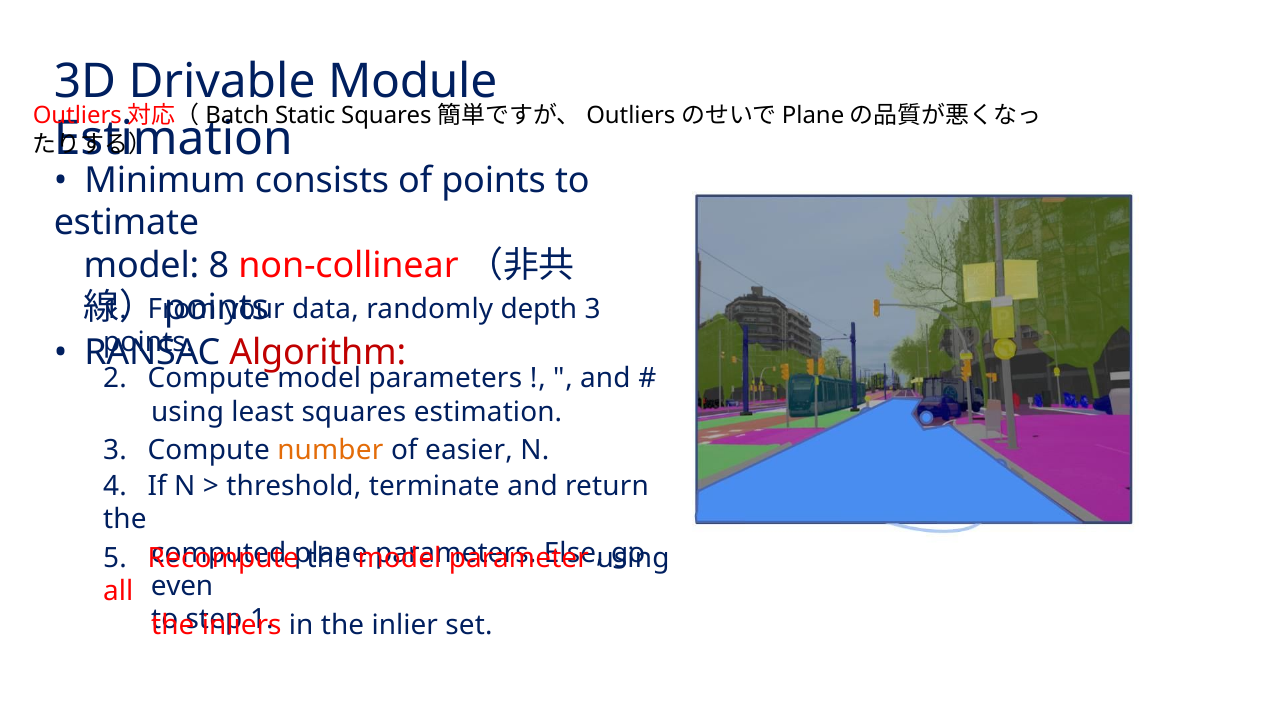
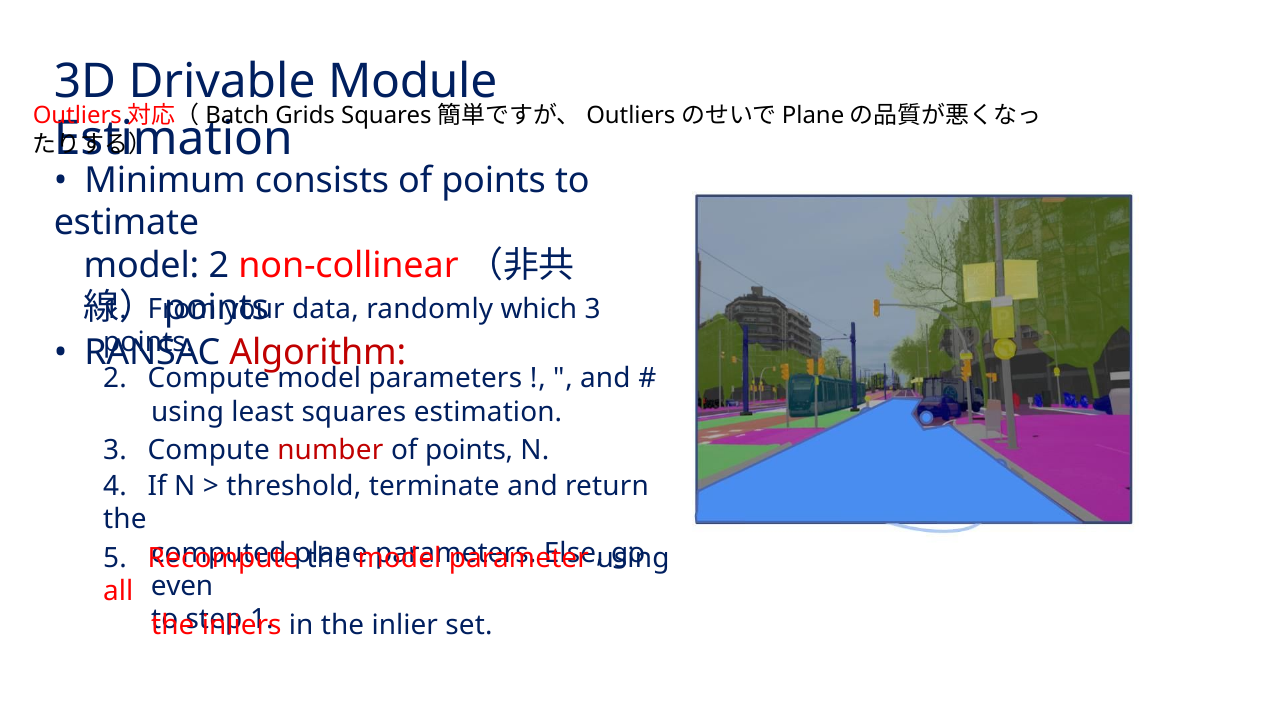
Static: Static -> Grids
model 8: 8 -> 2
depth: depth -> which
number colour: orange -> red
easier at (469, 450): easier -> points
